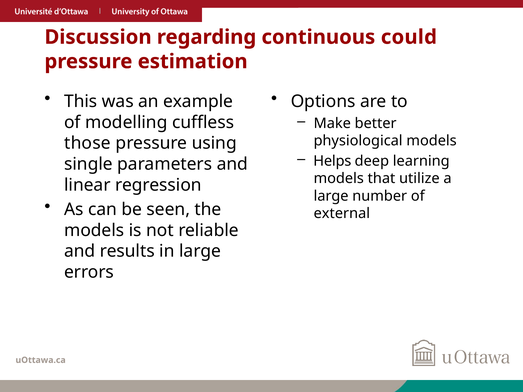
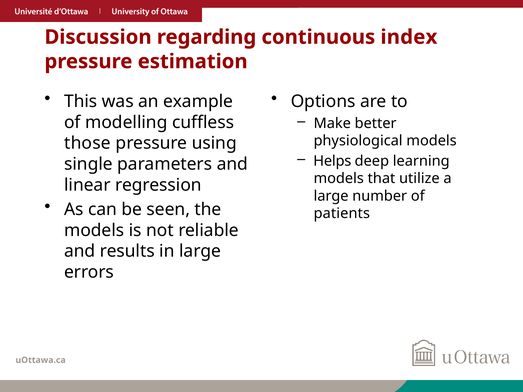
could: could -> index
external: external -> patients
